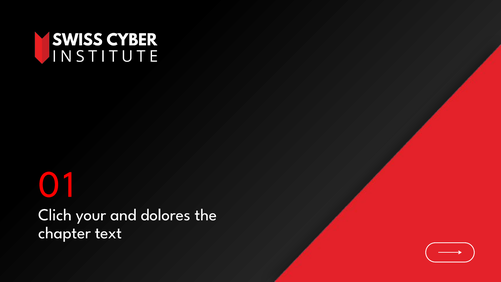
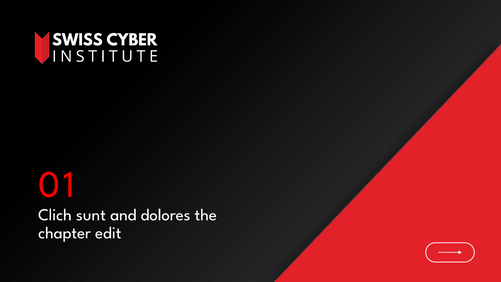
your: your -> sunt
text: text -> edit
